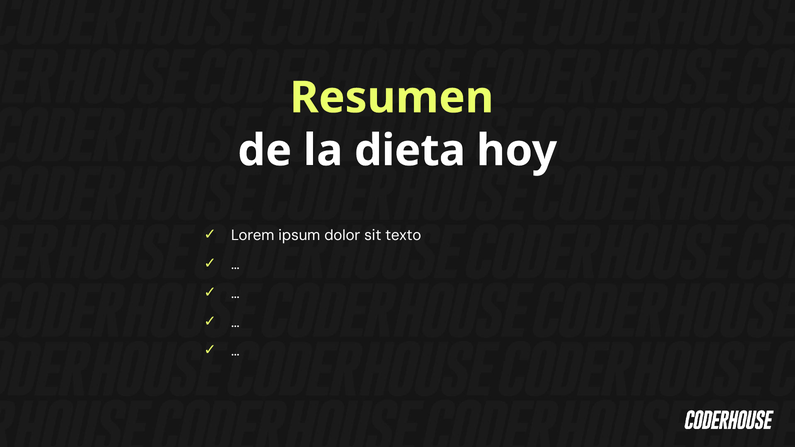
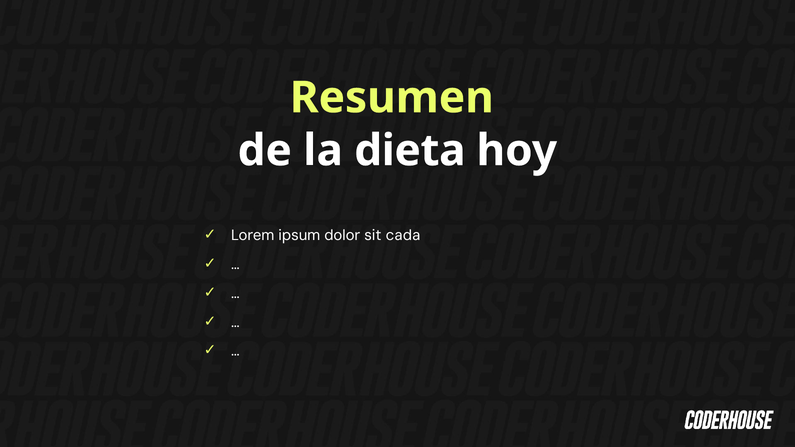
texto: texto -> cada
